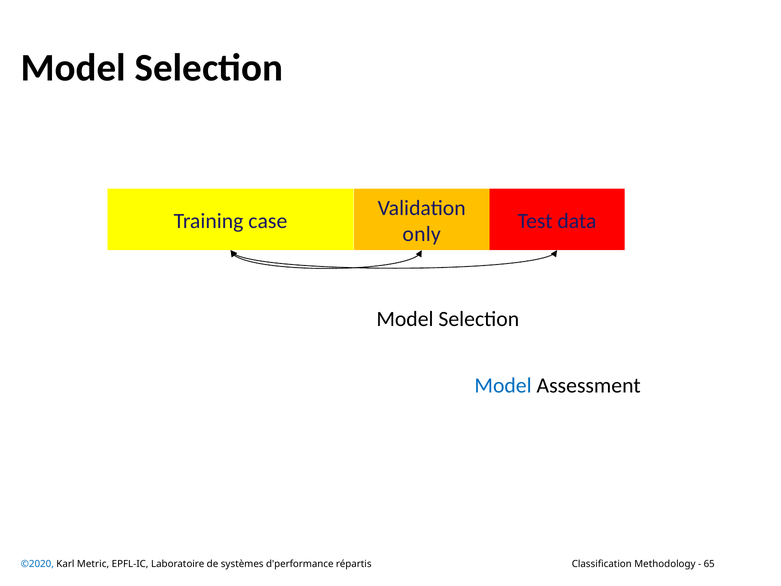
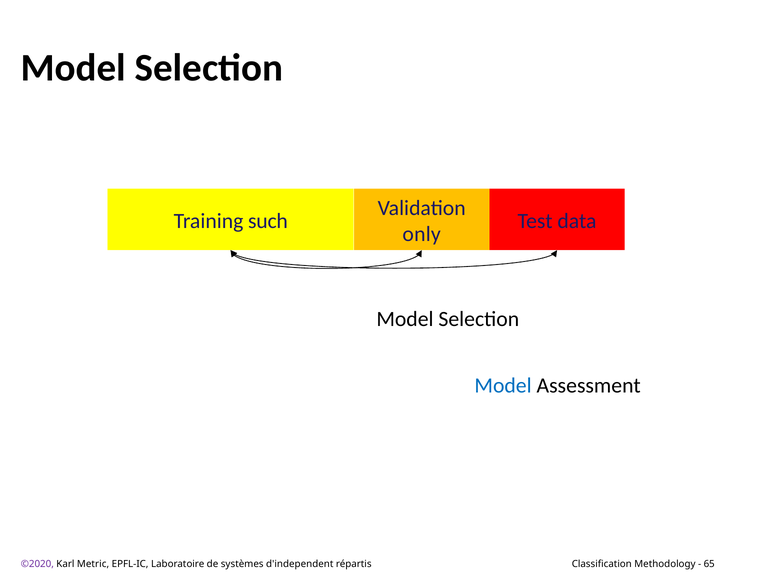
case: case -> such
©2020 colour: blue -> purple
d'performance: d'performance -> d'independent
